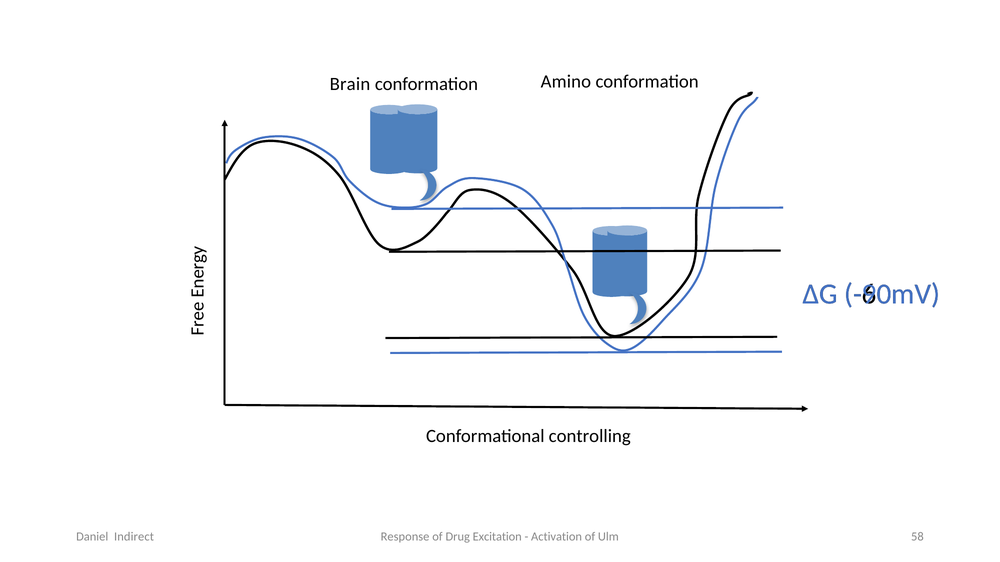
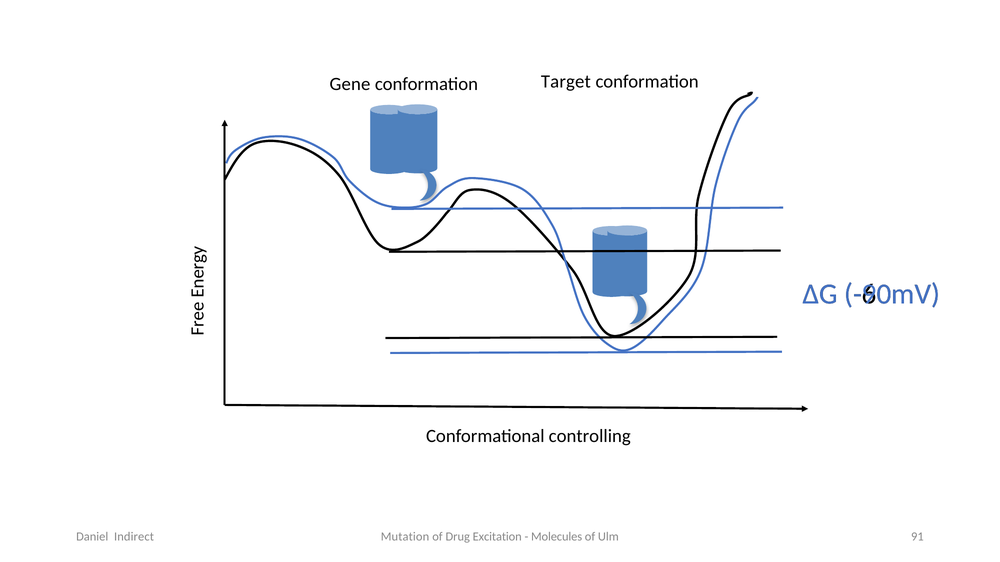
Brain: Brain -> Gene
Amino: Amino -> Target
Response: Response -> Mutation
Activation: Activation -> Molecules
58: 58 -> 91
